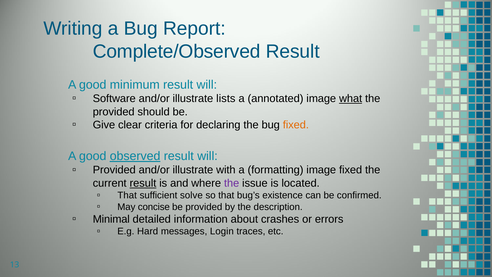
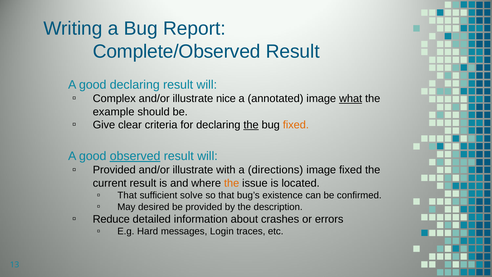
good minimum: minimum -> declaring
Software: Software -> Complex
lists: lists -> nice
provided at (114, 112): provided -> example
the at (251, 125) underline: none -> present
formatting: formatting -> directions
result at (143, 183) underline: present -> none
the at (232, 183) colour: purple -> orange
concise: concise -> desired
Minimal: Minimal -> Reduce
